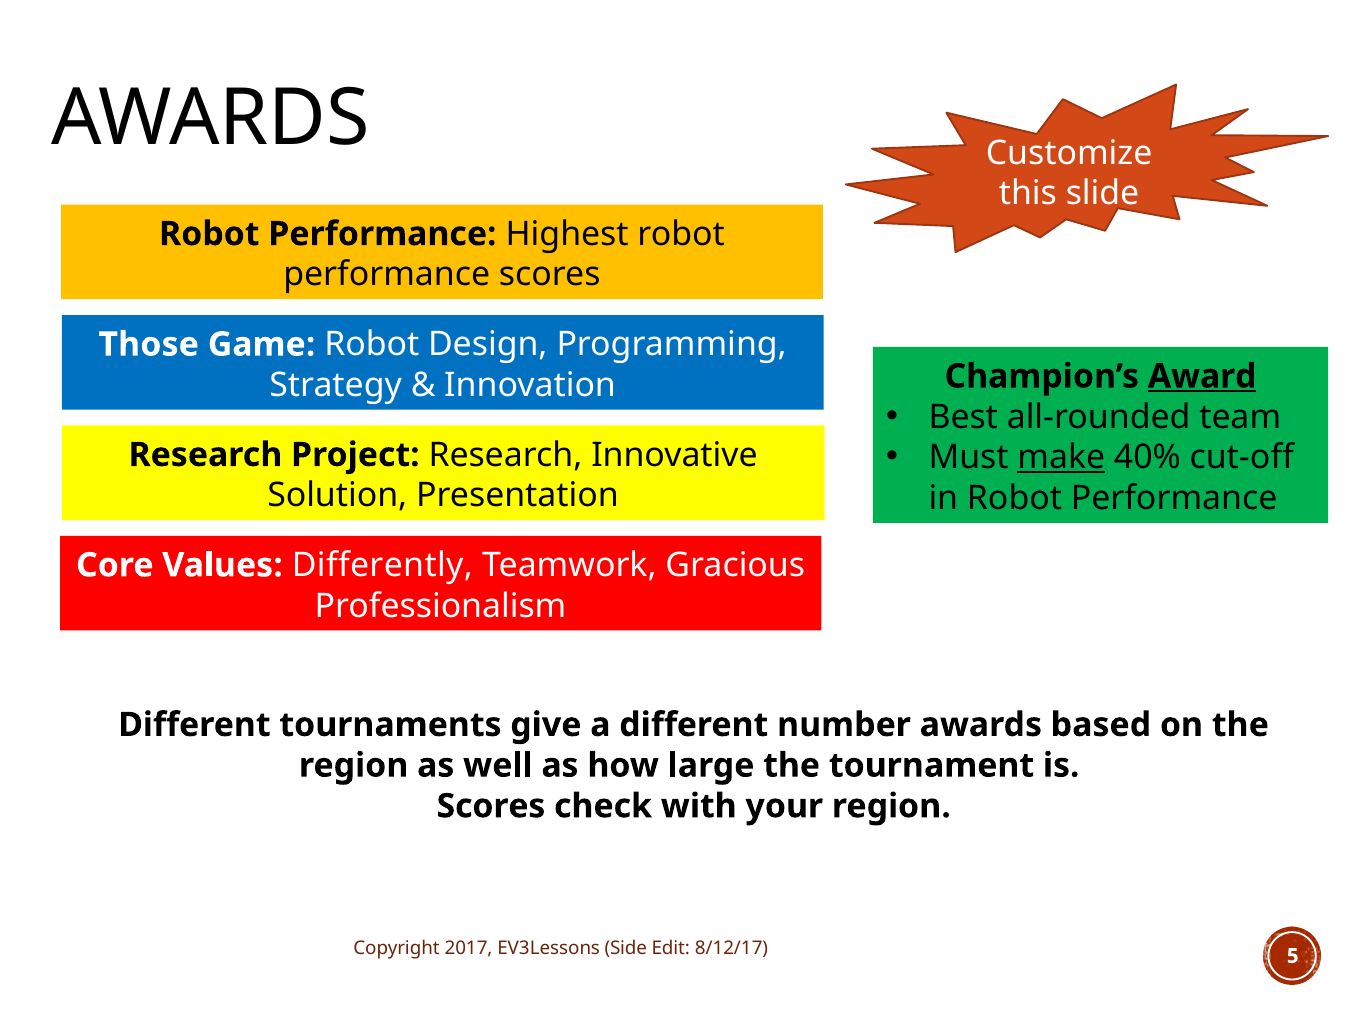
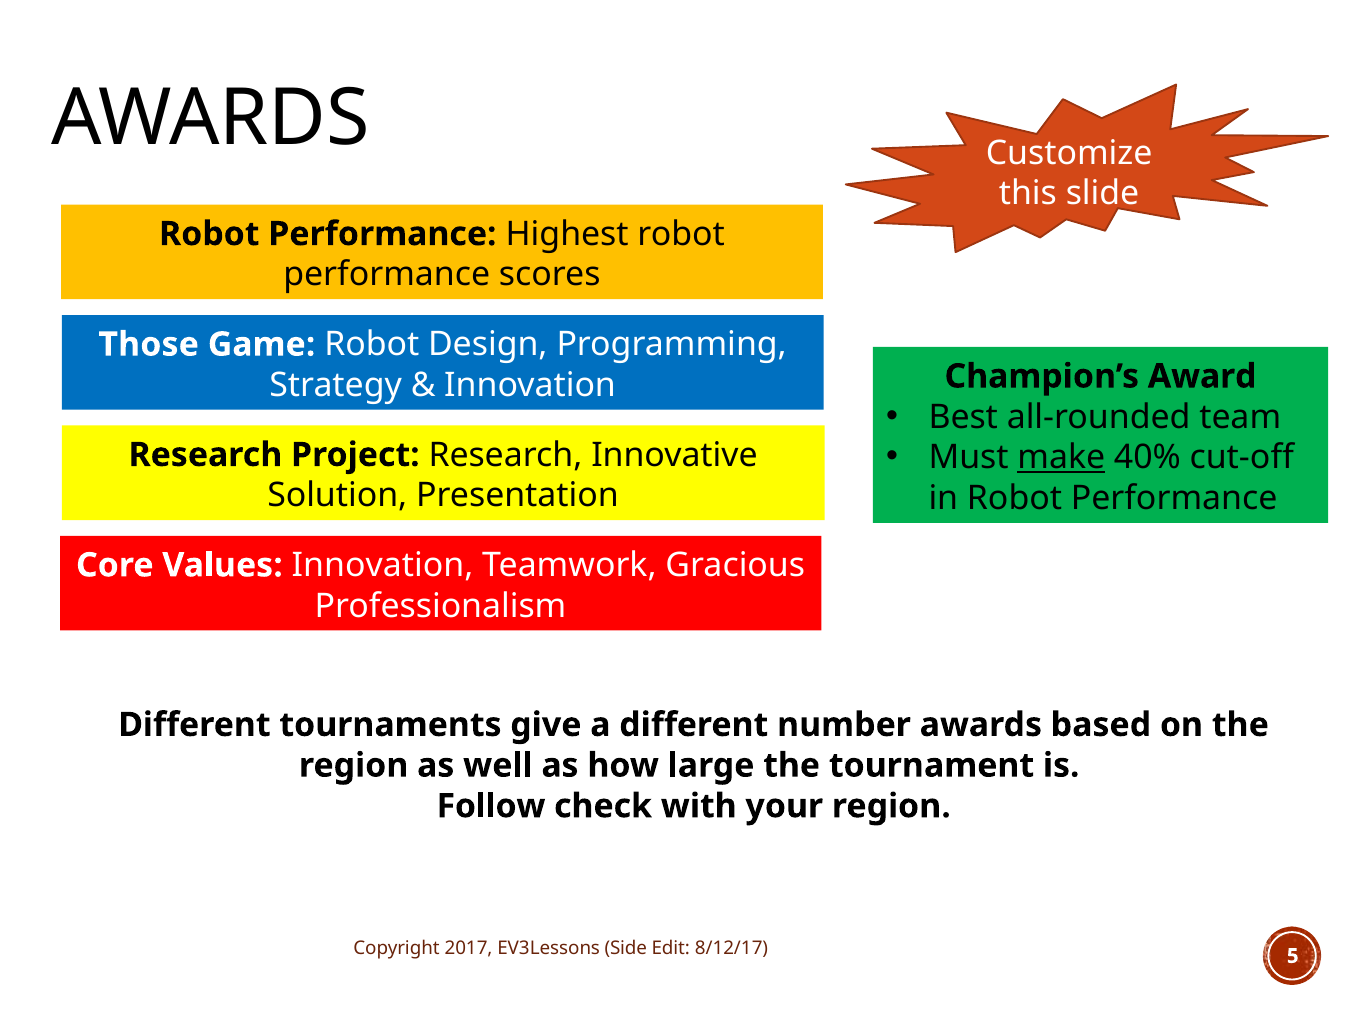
Award underline: present -> none
Values Differently: Differently -> Innovation
Scores at (491, 806): Scores -> Follow
